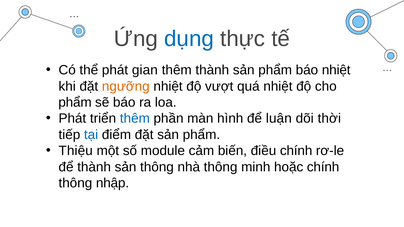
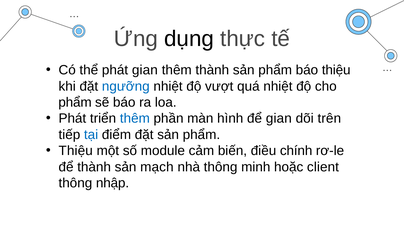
dụng colour: blue -> black
báo nhiệt: nhiệt -> thiệu
ngưỡng colour: orange -> blue
để luận: luận -> gian
thời: thời -> trên
sản thông: thông -> mạch
hoặc chính: chính -> client
